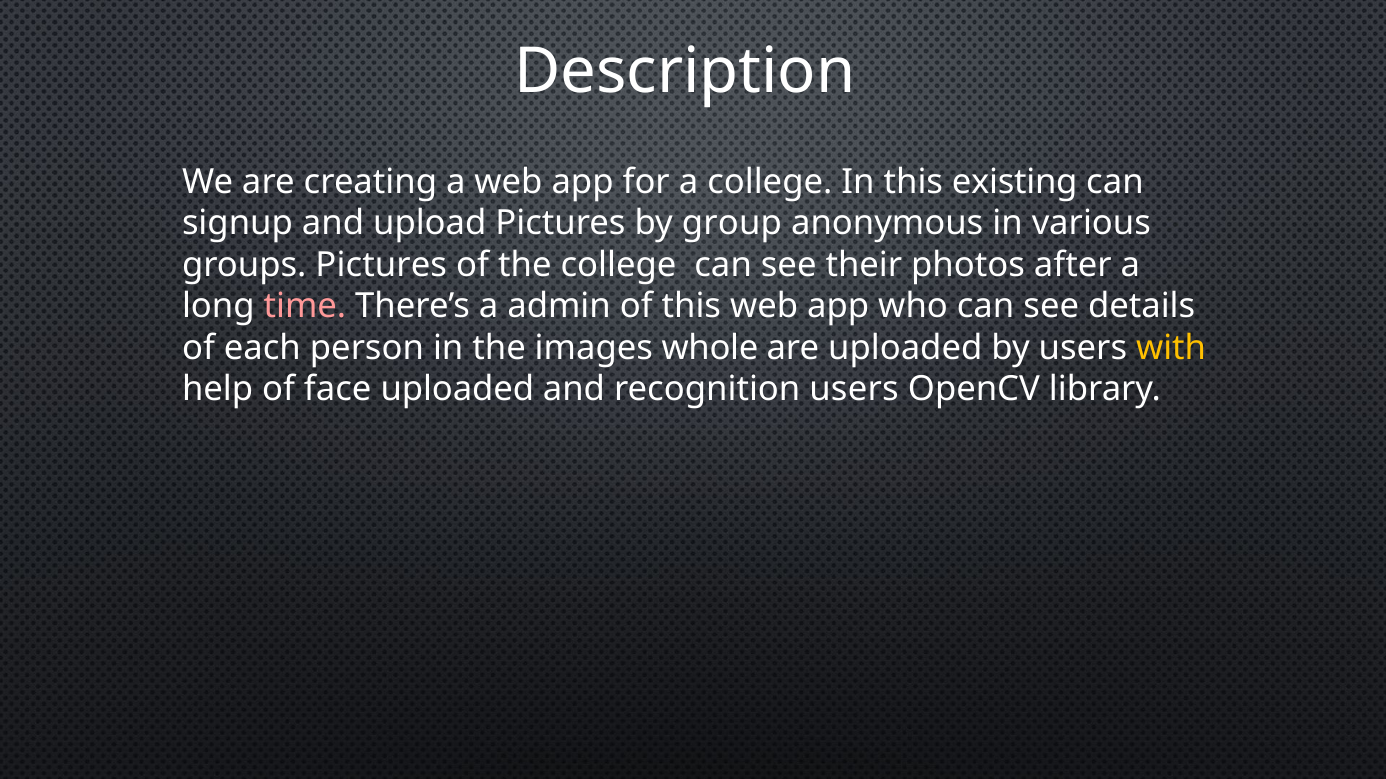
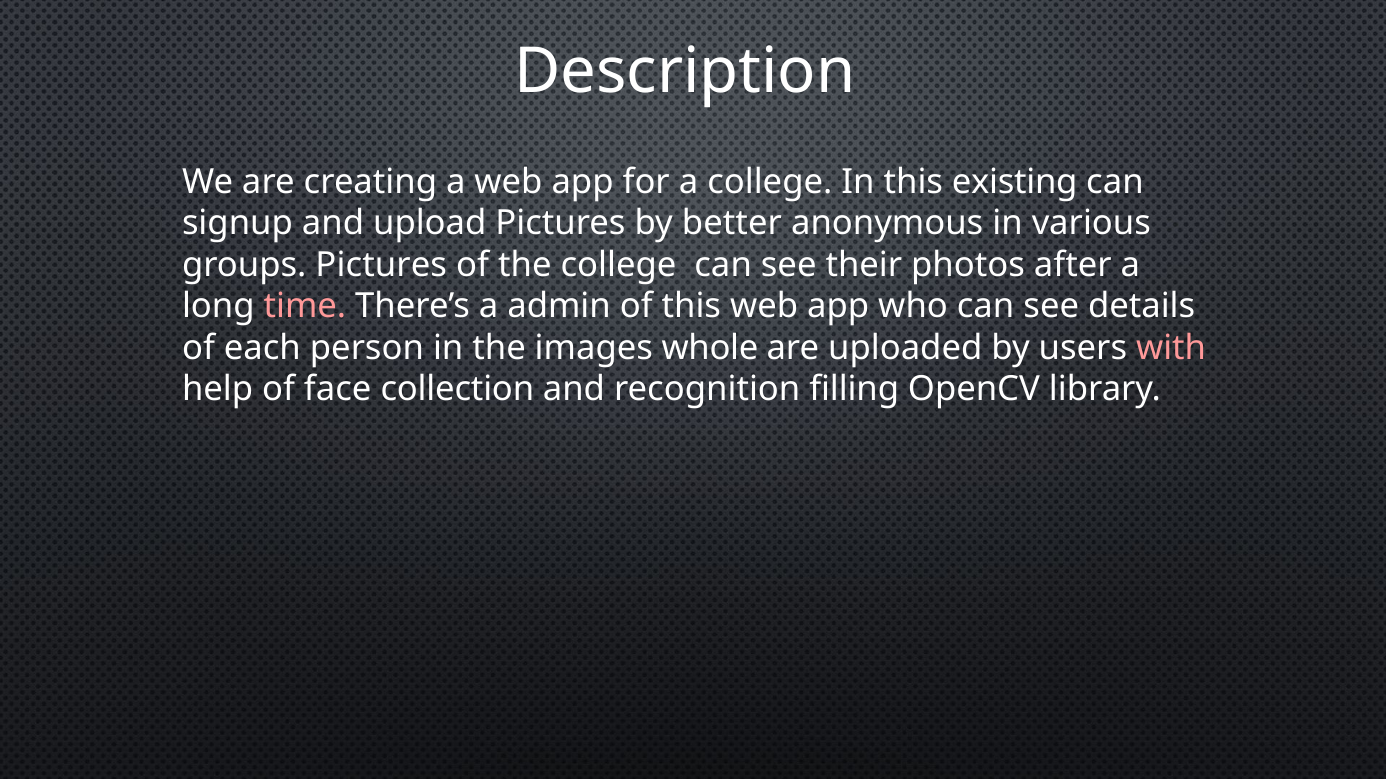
group: group -> better
with colour: yellow -> pink
face uploaded: uploaded -> collection
recognition users: users -> filling
